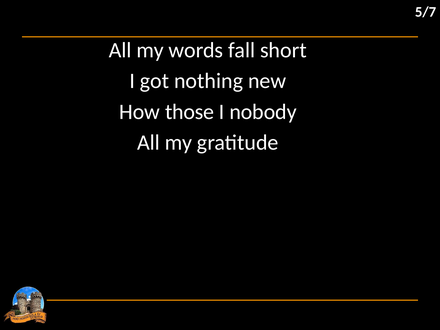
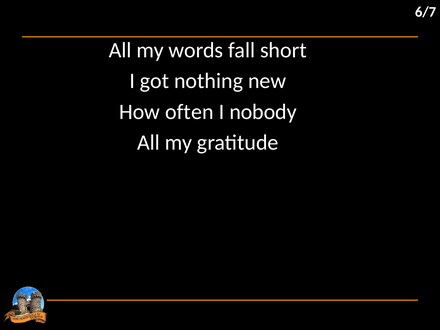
5/7: 5/7 -> 6/7
those: those -> often
